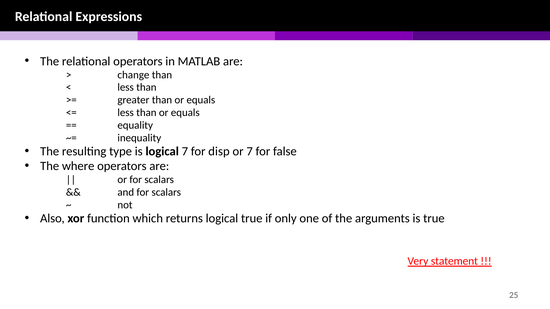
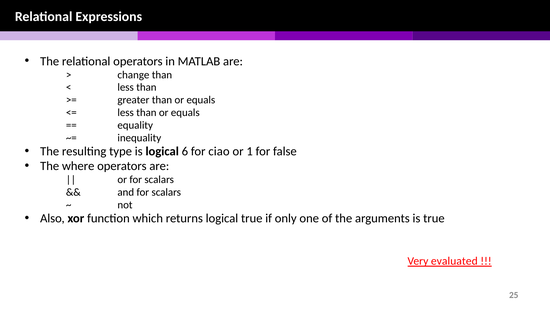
logical 7: 7 -> 6
disp: disp -> ciao
or 7: 7 -> 1
statement: statement -> evaluated
